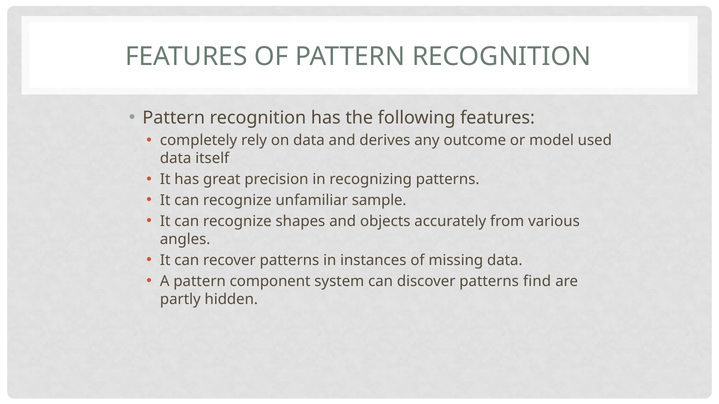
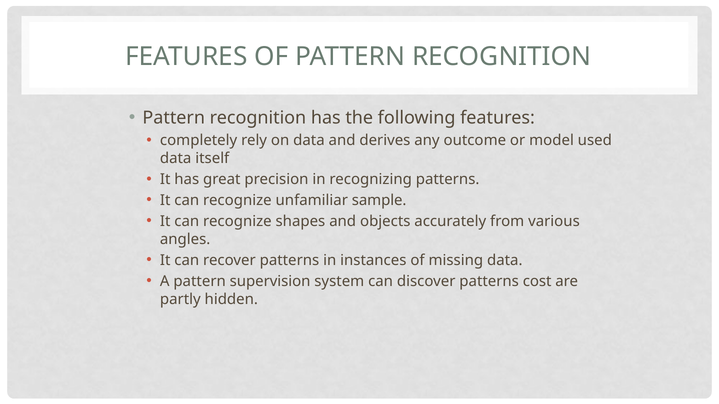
component: component -> supervision
find: find -> cost
